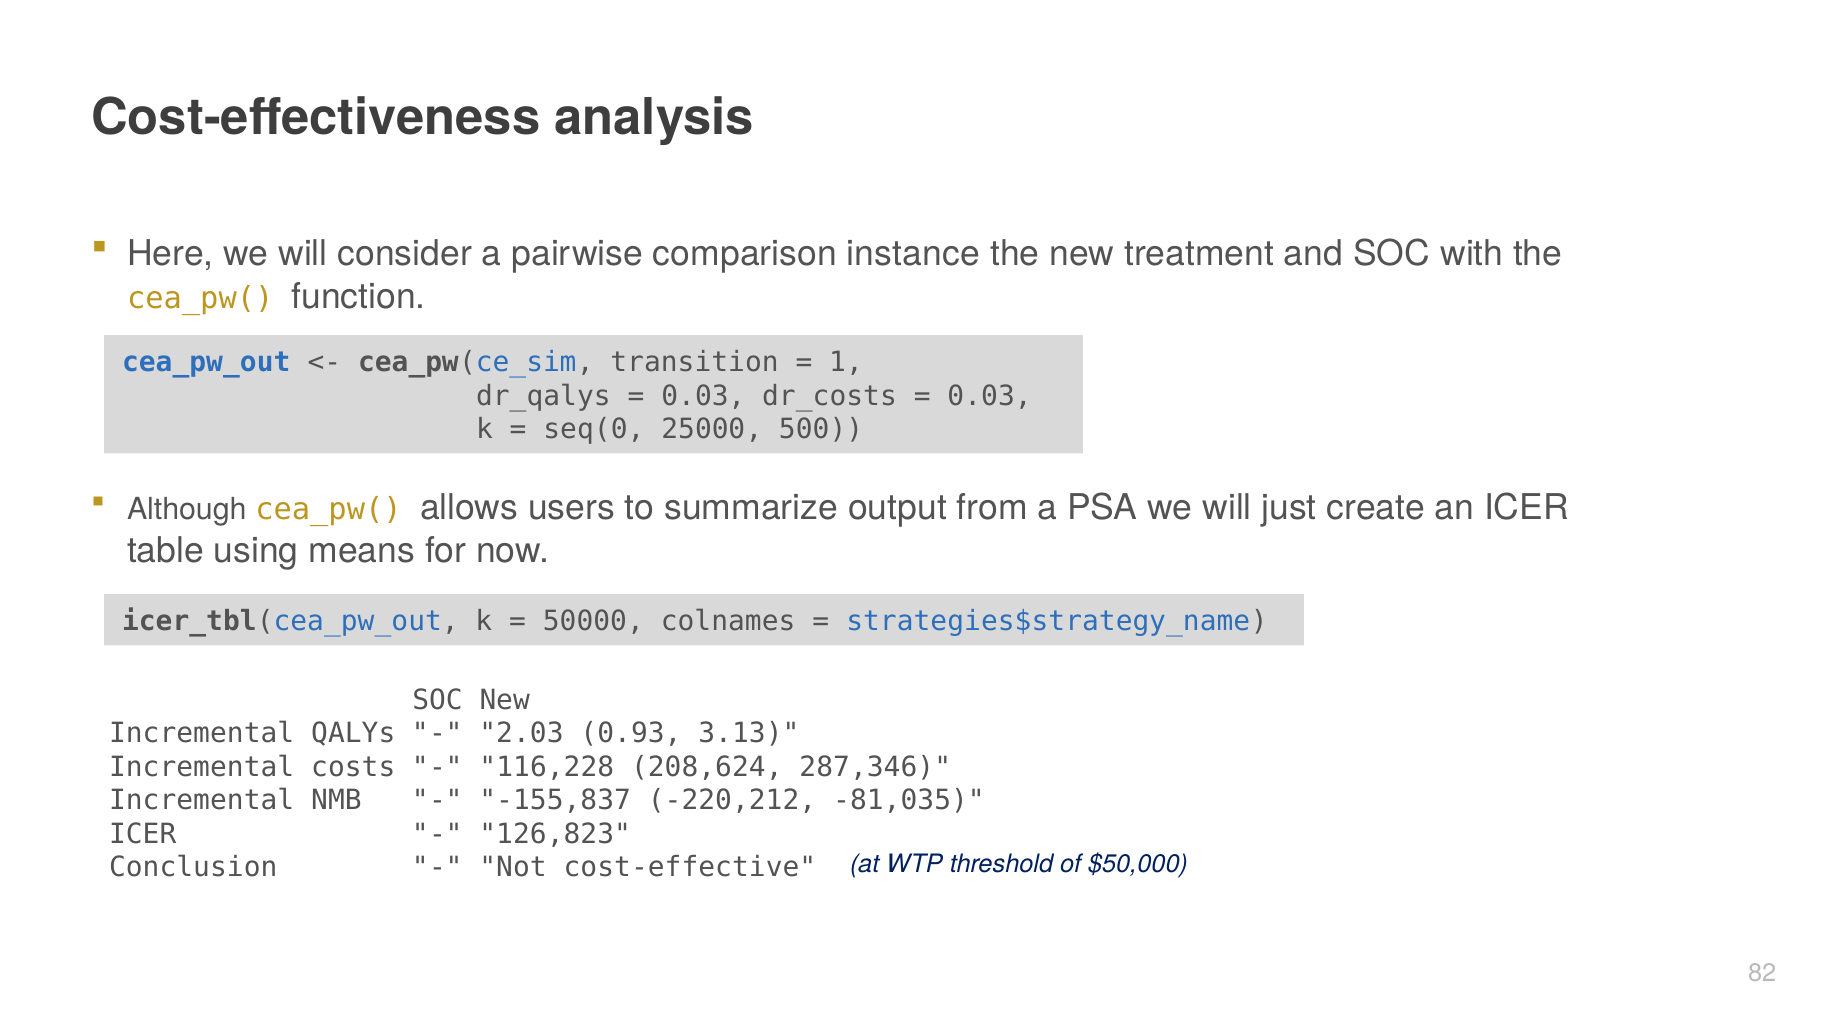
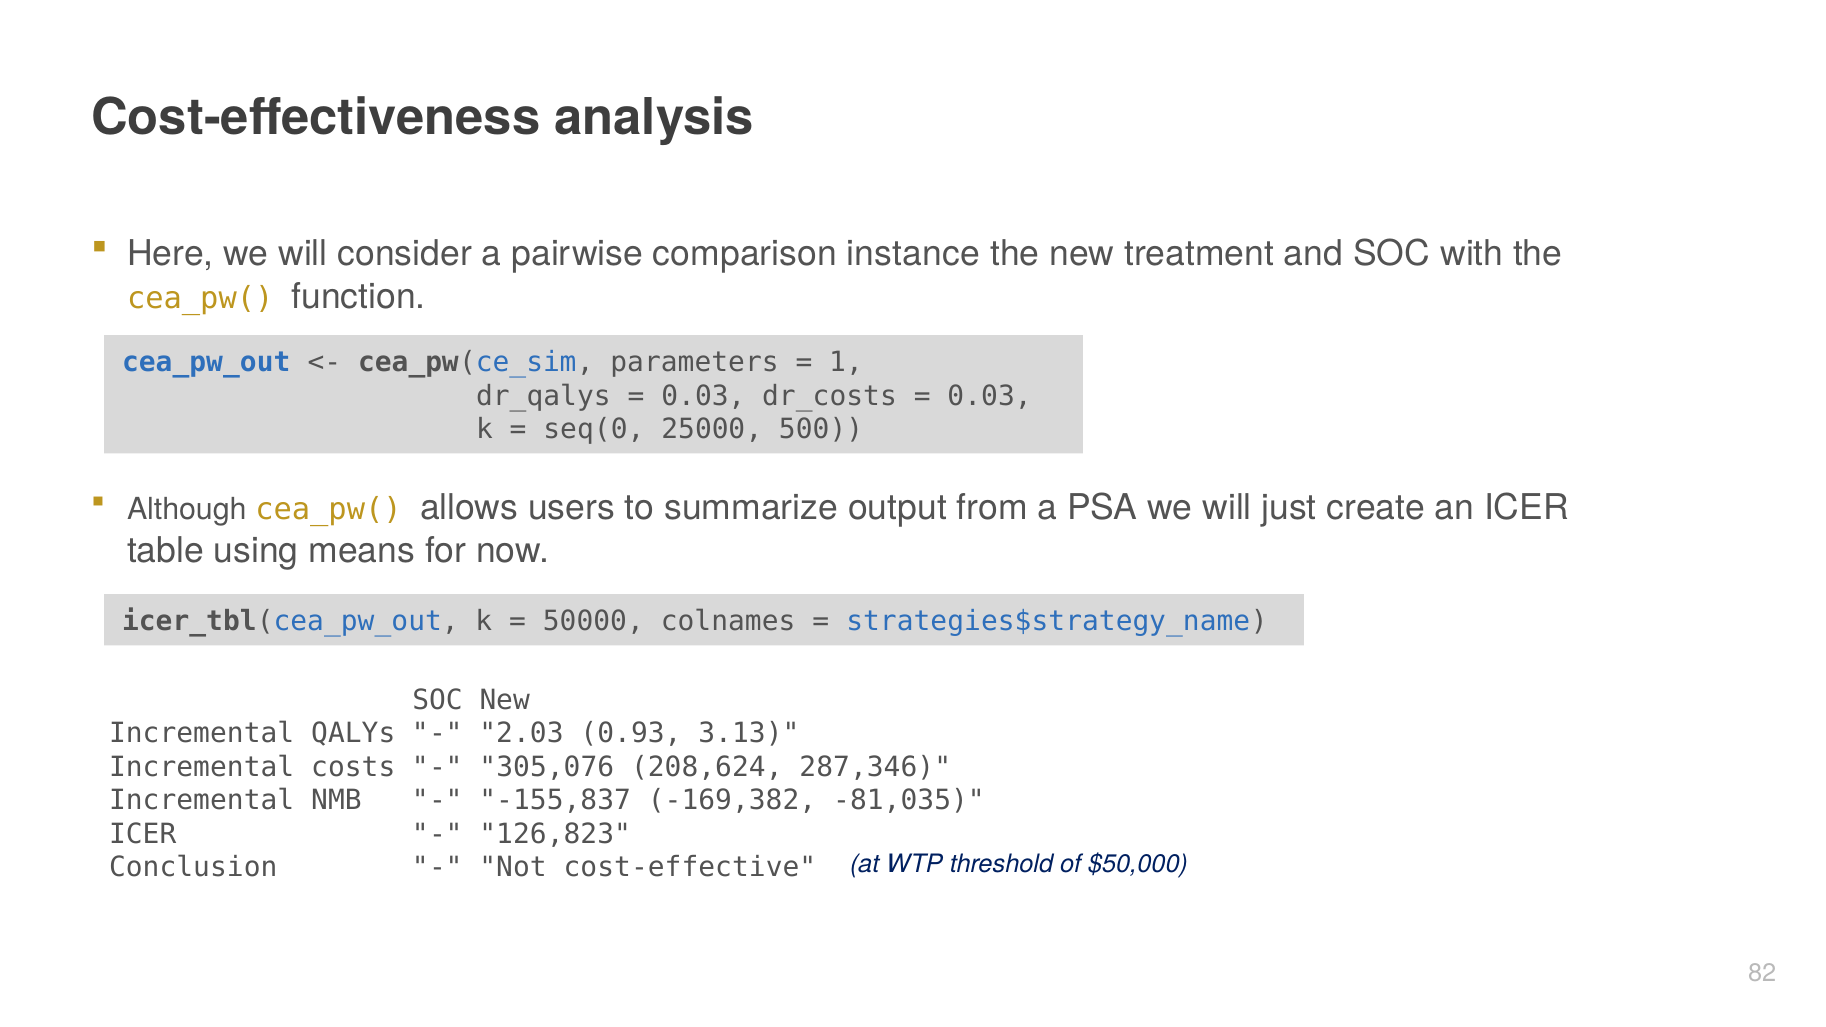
transition: transition -> parameters
116,228: 116,228 -> 305,076
-220,212: -220,212 -> -169,382
